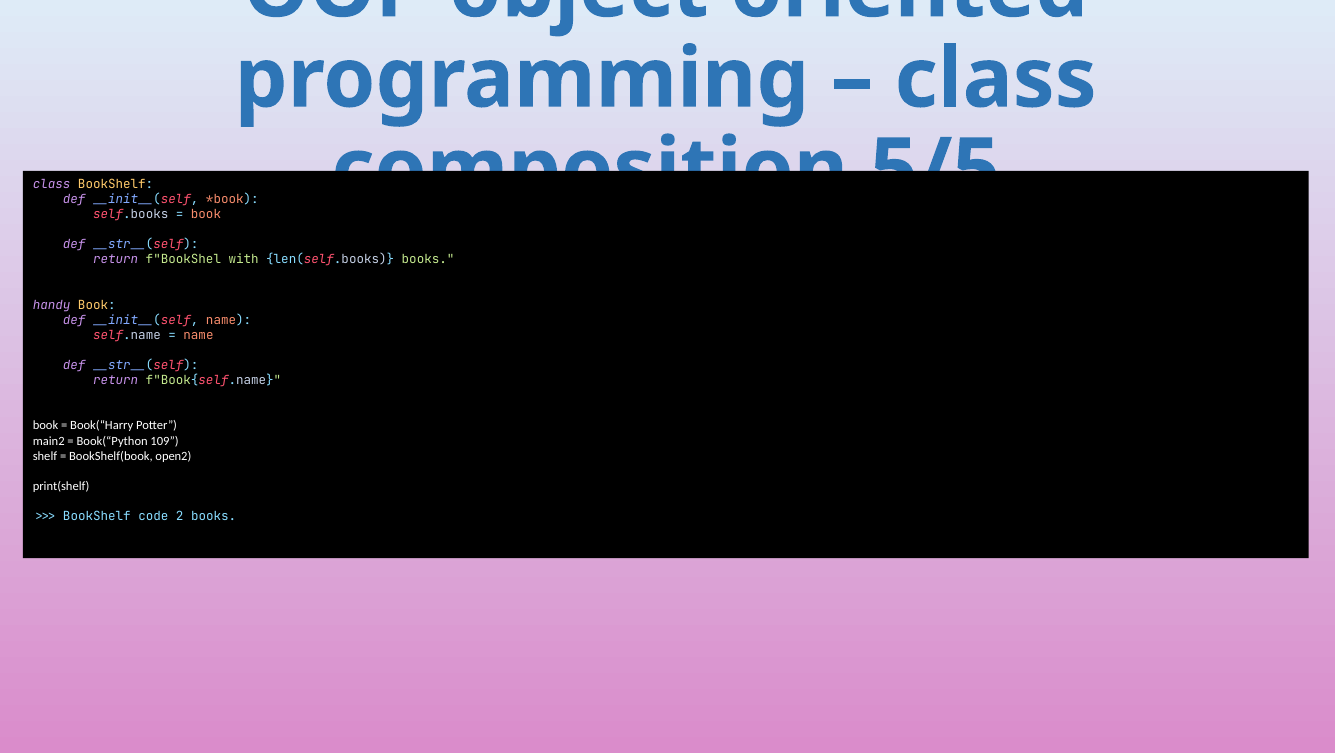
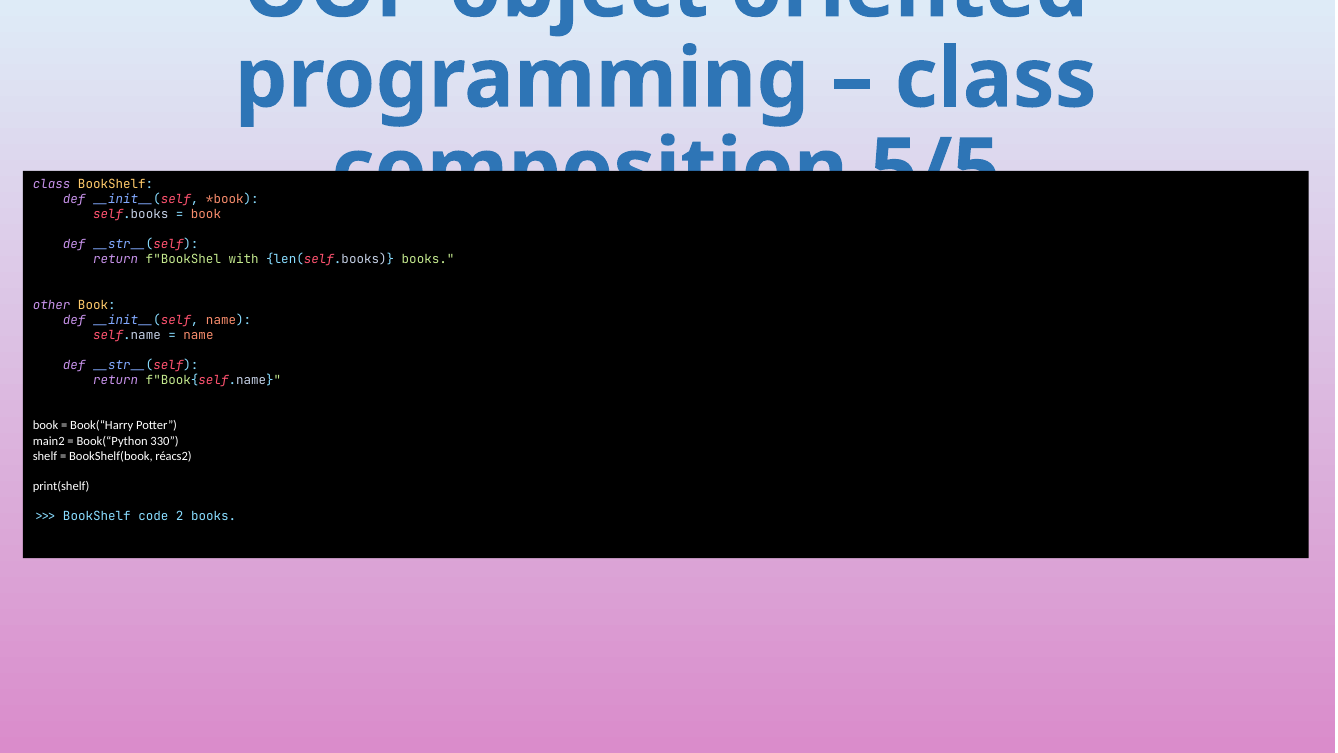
handy: handy -> other
109: 109 -> 330
open2: open2 -> réacs2
